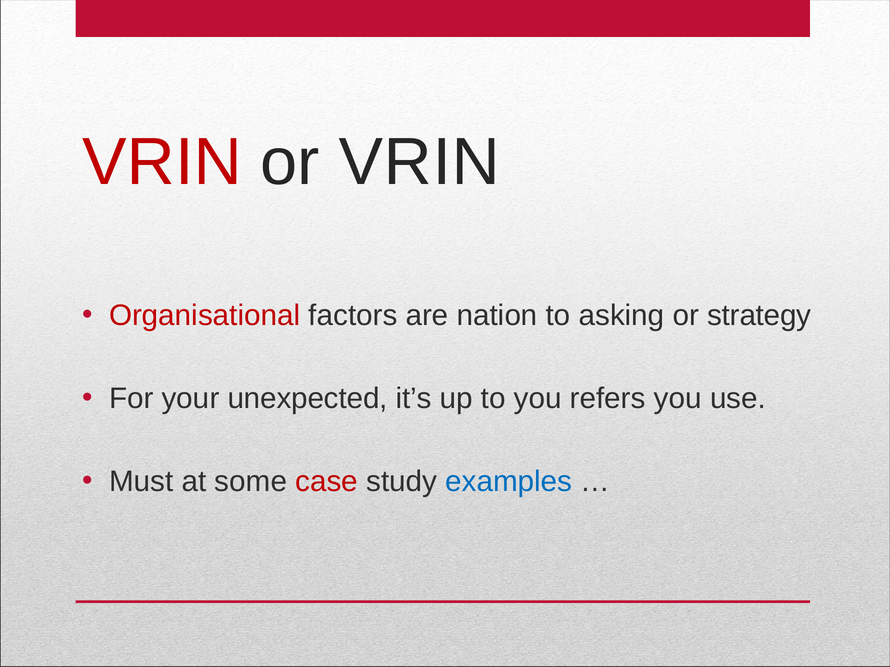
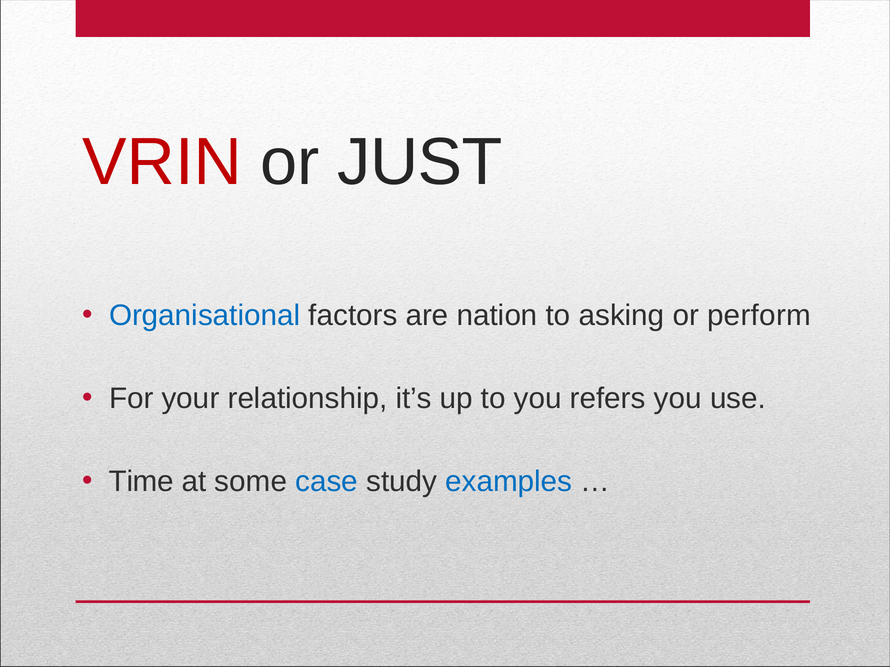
or VRIN: VRIN -> JUST
Organisational colour: red -> blue
strategy: strategy -> perform
unexpected: unexpected -> relationship
Must: Must -> Time
case colour: red -> blue
